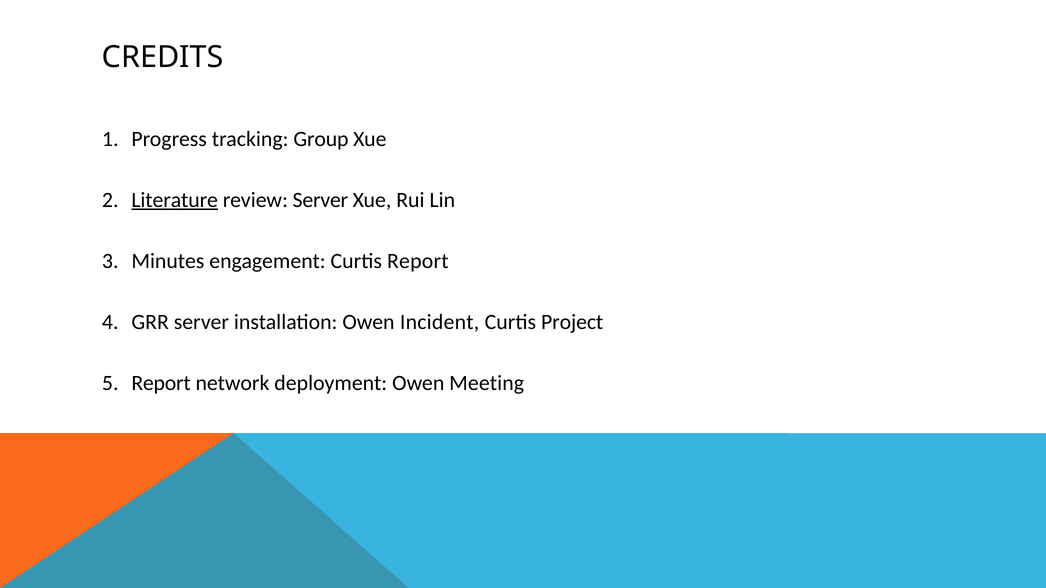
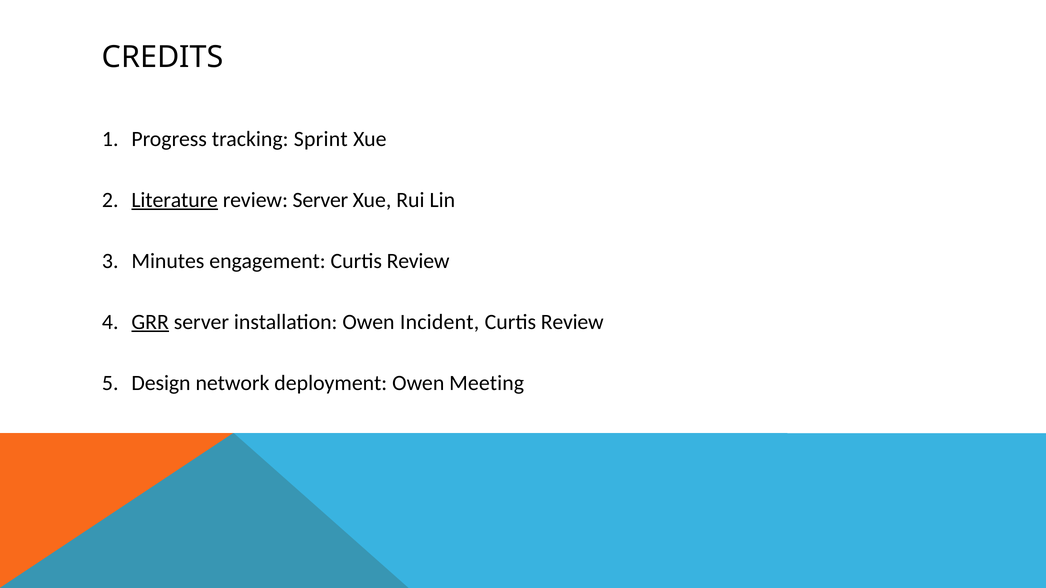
Group: Group -> Sprint
engagement Curtis Report: Report -> Review
GRR underline: none -> present
Project at (572, 322): Project -> Review
Report at (161, 383): Report -> Design
